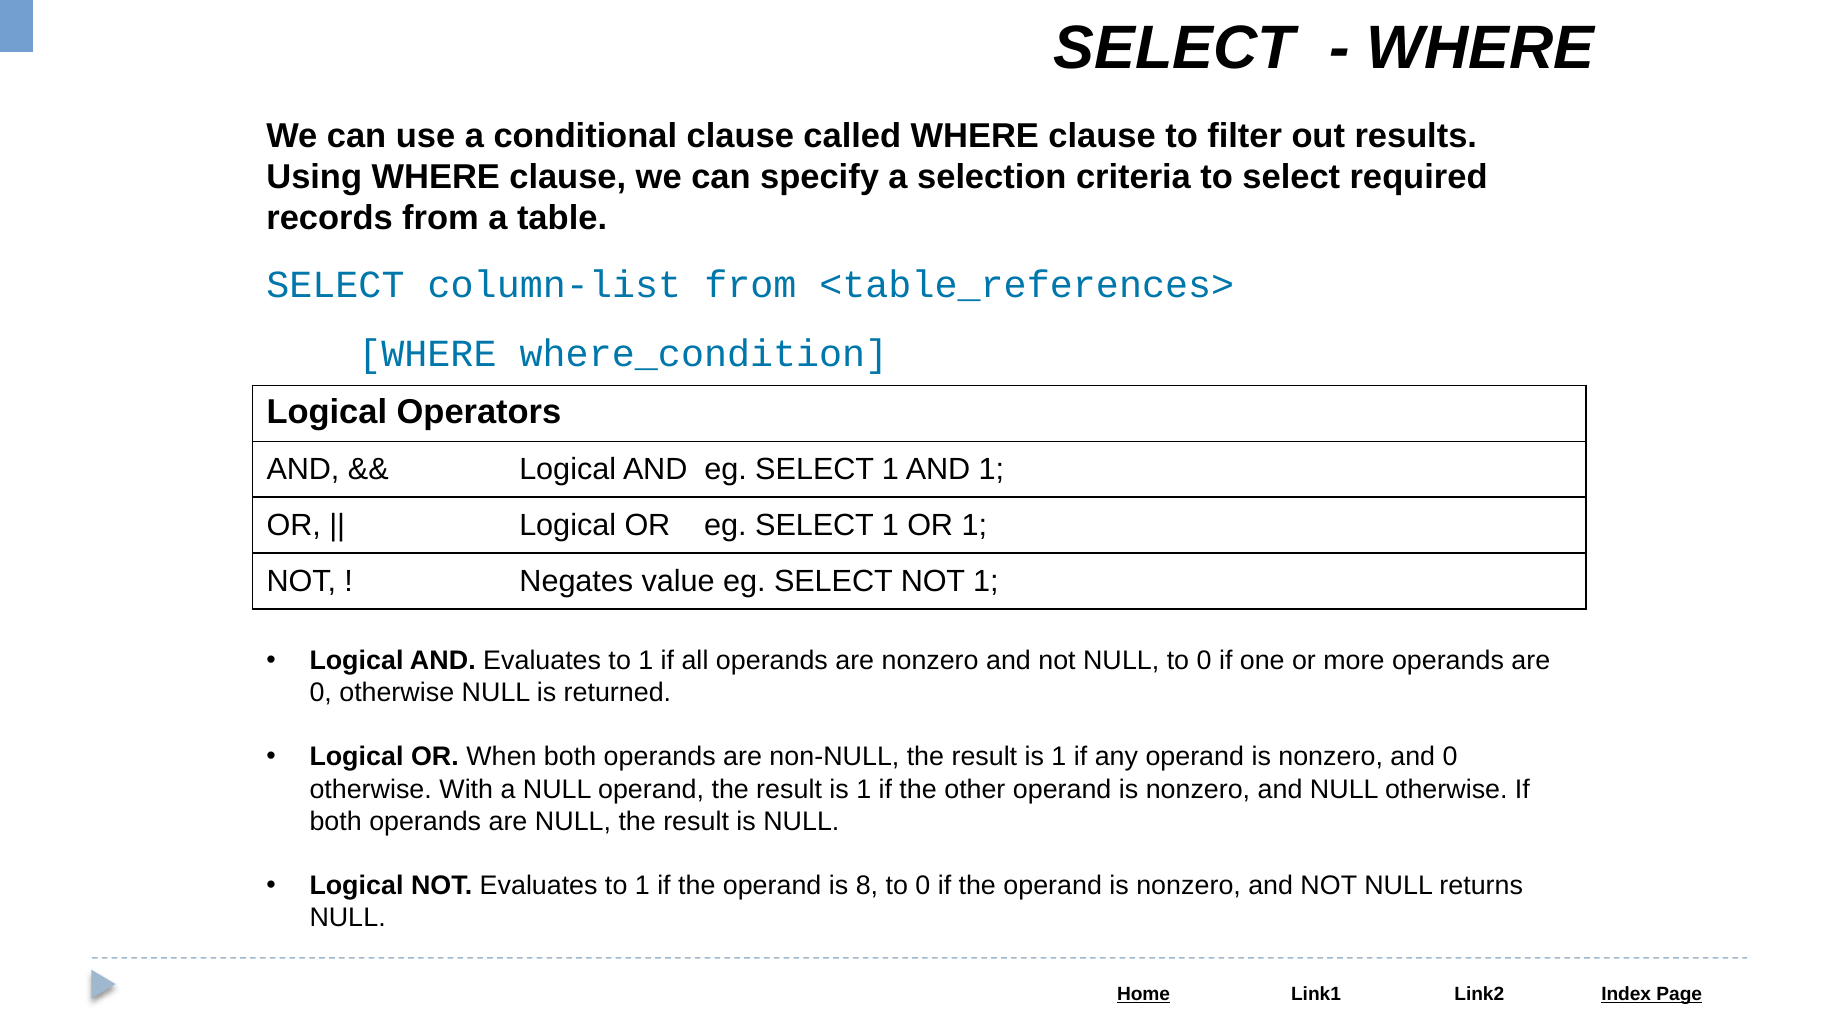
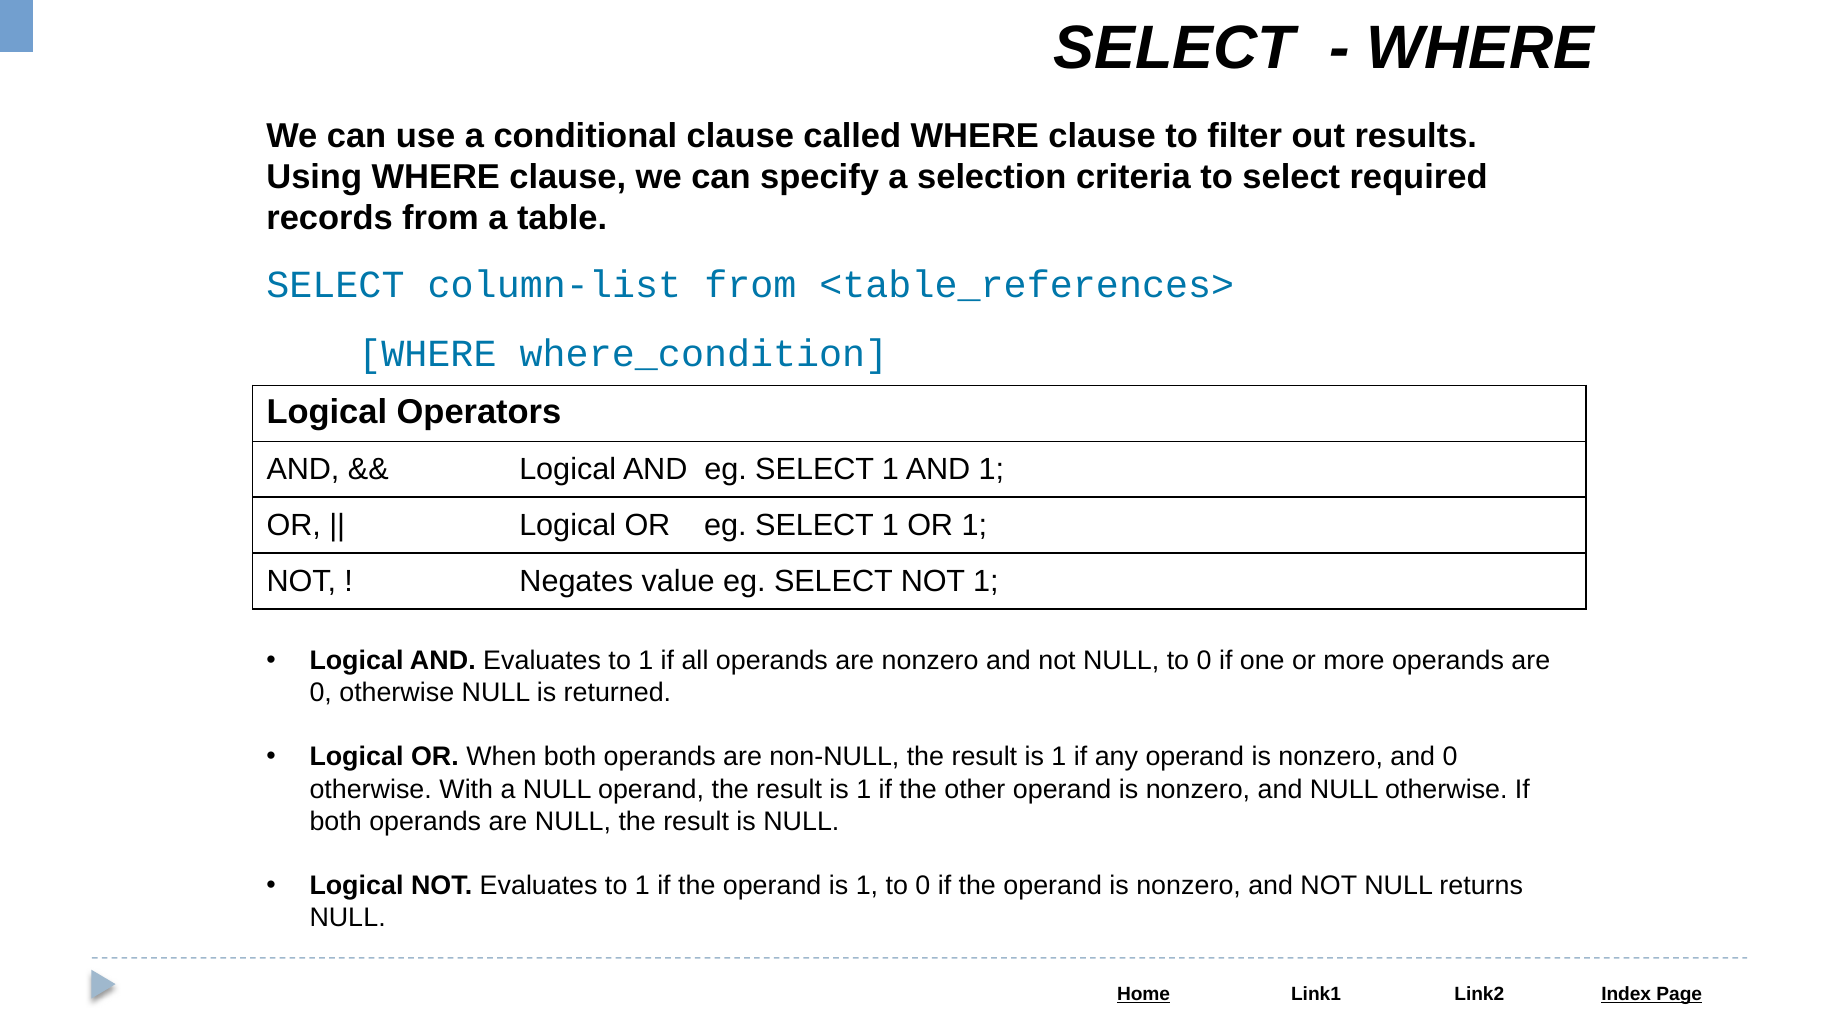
operand is 8: 8 -> 1
